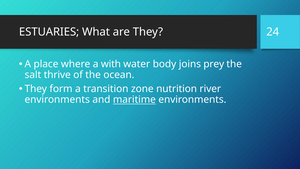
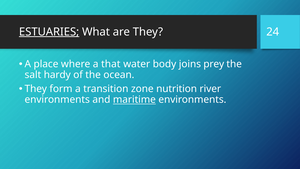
ESTUARIES underline: none -> present
with: with -> that
thrive: thrive -> hardy
